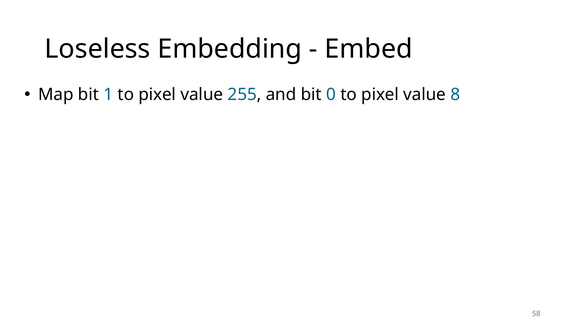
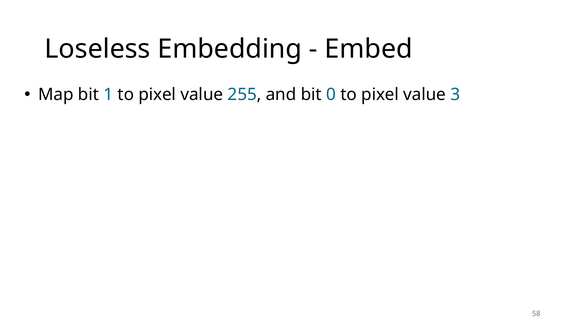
8: 8 -> 3
